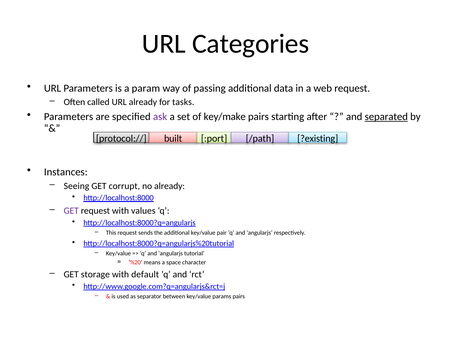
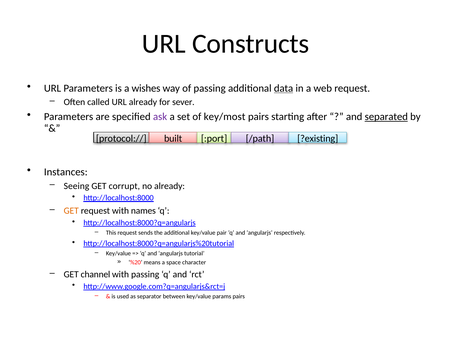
Categories: Categories -> Constructs
param: param -> wishes
data underline: none -> present
tasks: tasks -> sever
key/make: key/make -> key/most
GET at (71, 211) colour: purple -> orange
values: values -> names
storage: storage -> channel
with default: default -> passing
